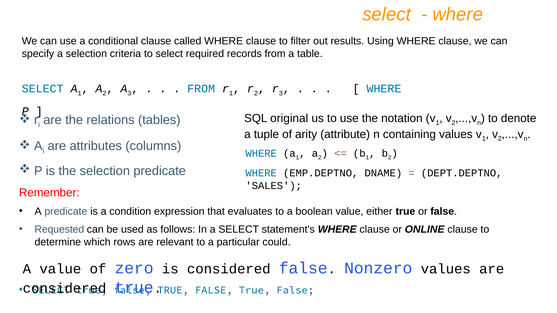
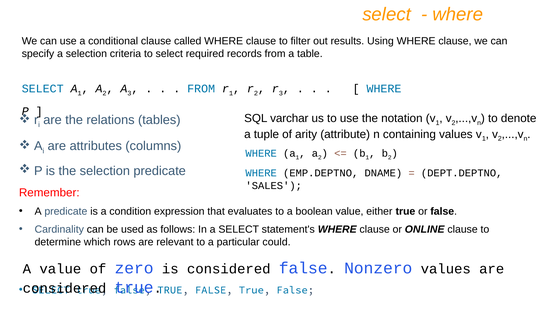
original: original -> varchar
Requested: Requested -> Cardinality
